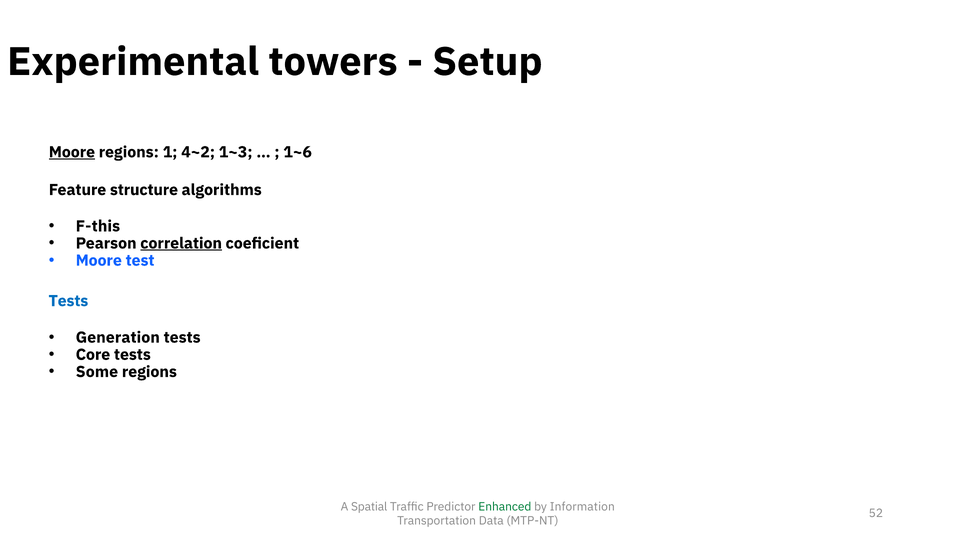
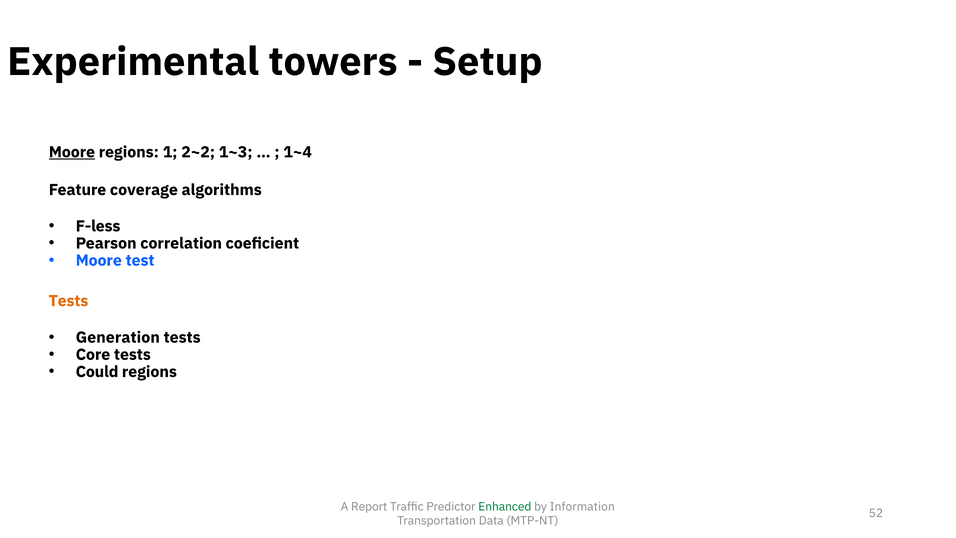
4~2: 4~2 -> 2~2
1~6: 1~6 -> 1~4
structure: structure -> coverage
F-this: F-this -> F-less
correlation underline: present -> none
Tests at (68, 301) colour: blue -> orange
Some: Some -> Could
Spatial: Spatial -> Report
